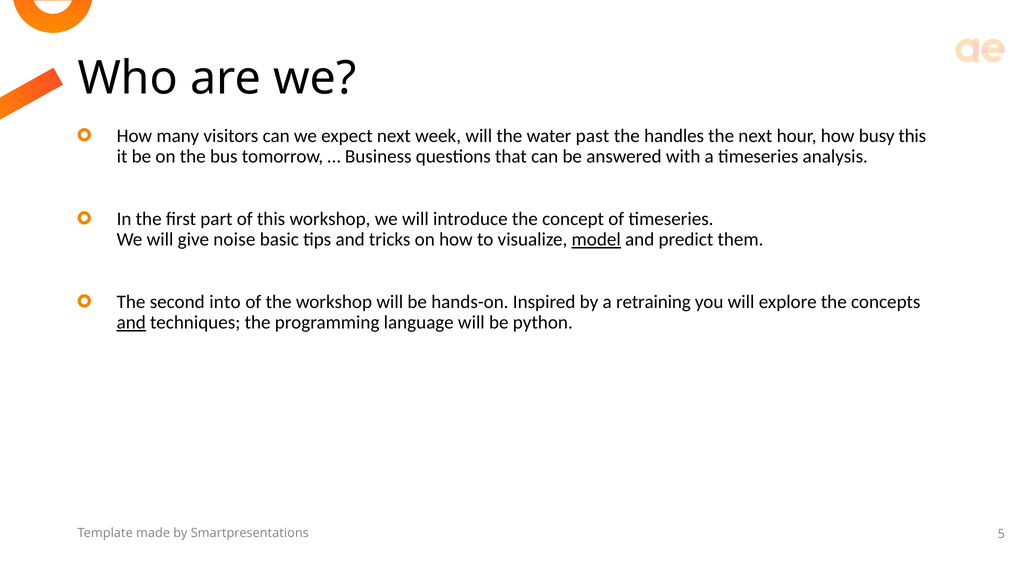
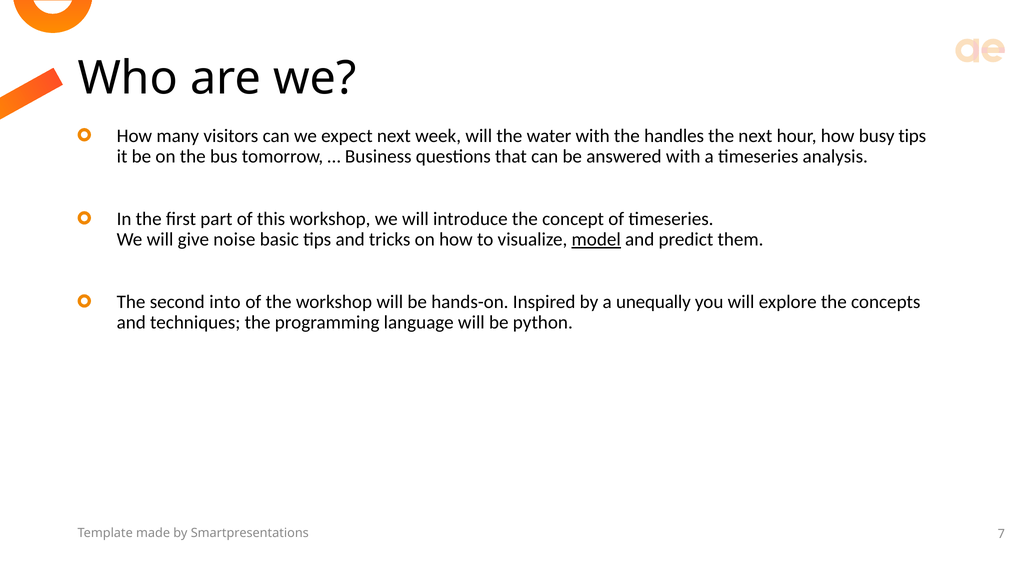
water past: past -> with
busy this: this -> tips
retraining: retraining -> unequally
and at (131, 322) underline: present -> none
5: 5 -> 7
